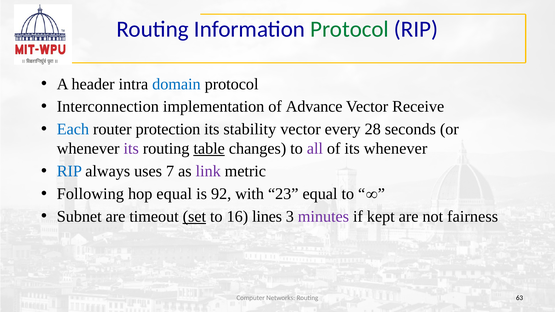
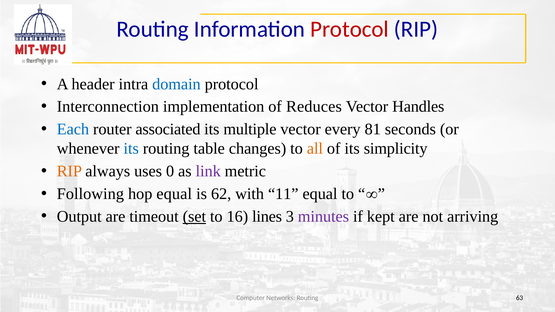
Protocol at (349, 29) colour: green -> red
Advance: Advance -> Reduces
Receive: Receive -> Handles
protection: protection -> associated
stability: stability -> multiple
28: 28 -> 81
its at (131, 149) colour: purple -> blue
table underline: present -> none
all colour: purple -> orange
its whenever: whenever -> simplicity
RIP at (69, 171) colour: blue -> orange
7: 7 -> 0
92: 92 -> 62
23: 23 -> 11
Subnet: Subnet -> Output
fairness: fairness -> arriving
